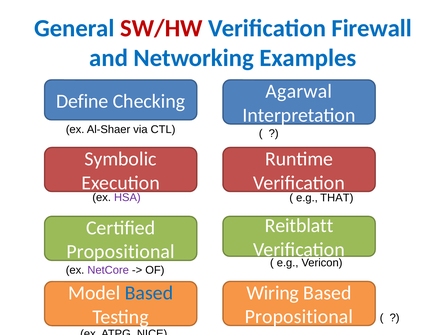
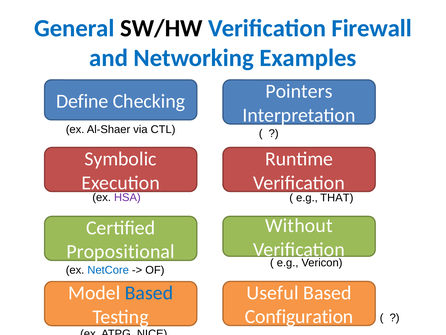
SW/HW colour: red -> black
Agarwal: Agarwal -> Pointers
Reitblatt: Reitblatt -> Without
NetCore colour: purple -> blue
Wiring: Wiring -> Useful
Propositional at (299, 316): Propositional -> Configuration
